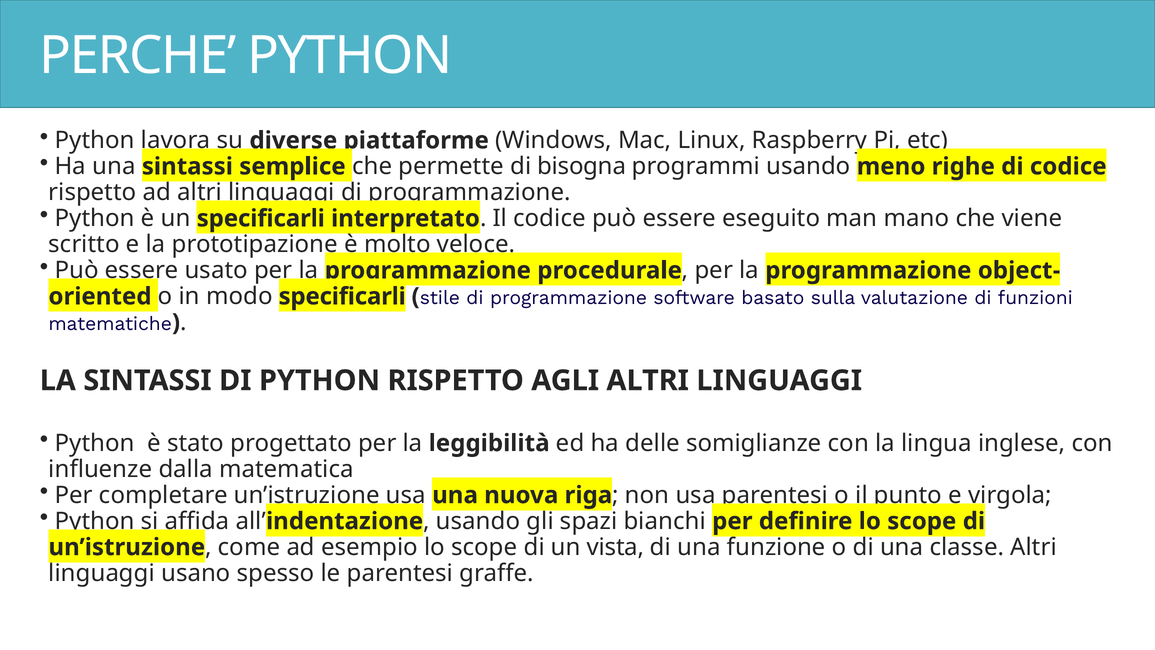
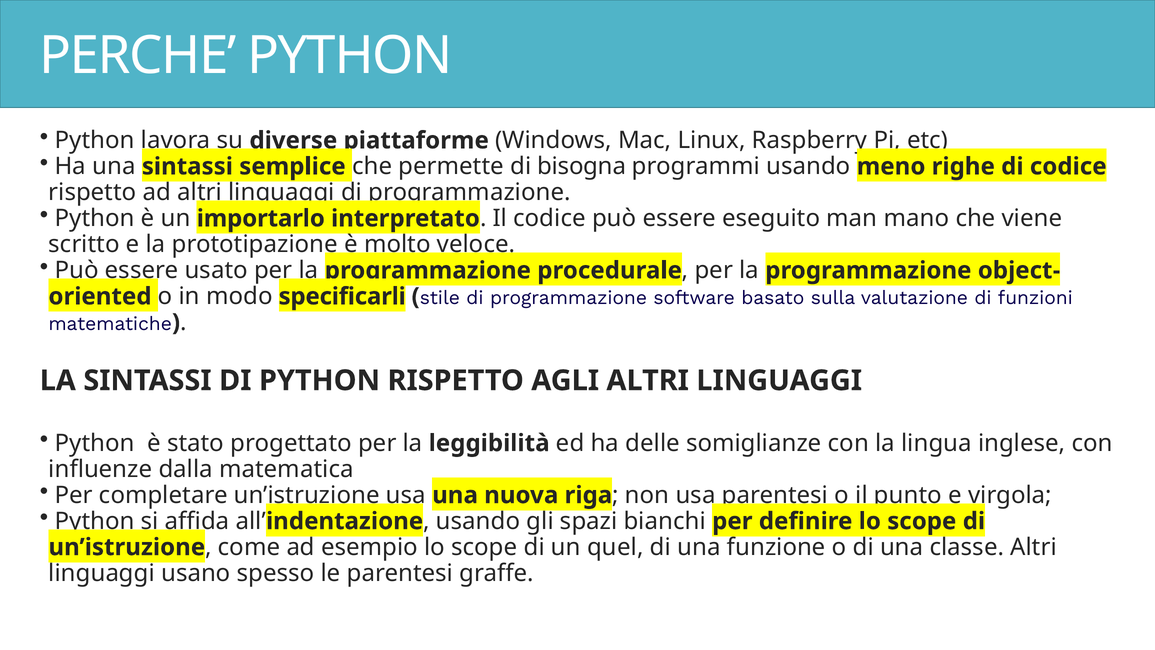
un specificarli: specificarli -> importarlo
vista: vista -> quel
